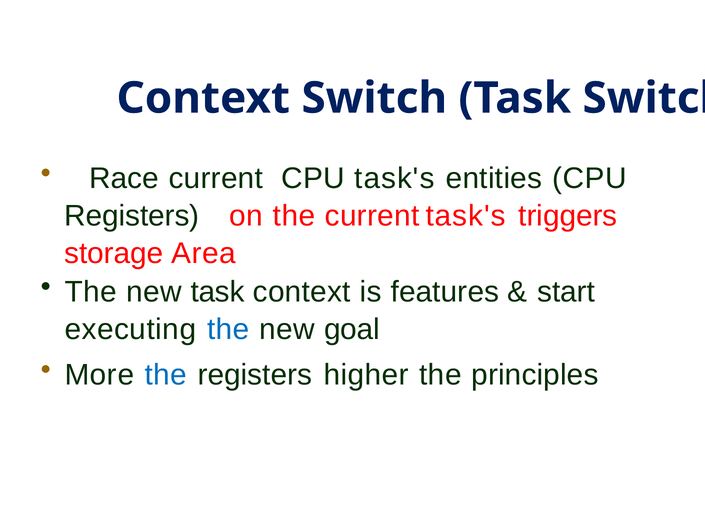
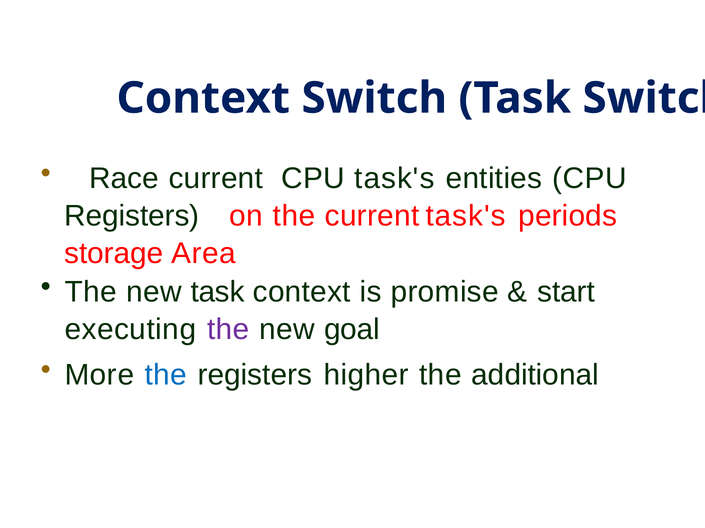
triggers: triggers -> periods
features: features -> promise
the at (228, 330) colour: blue -> purple
principles: principles -> additional
